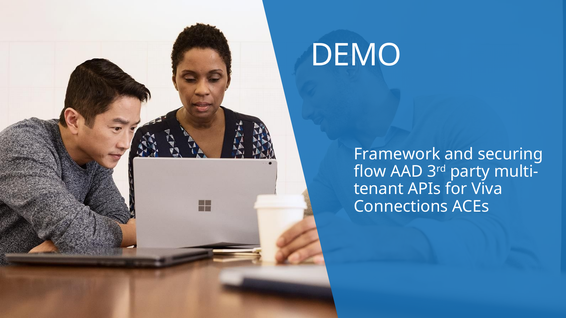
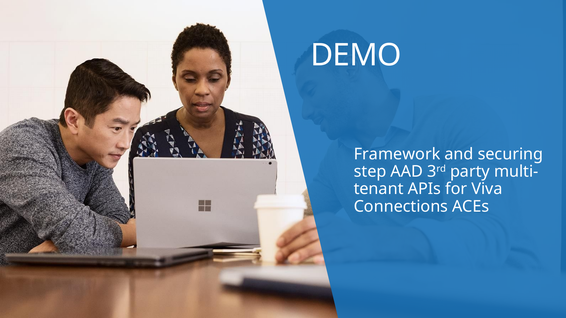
flow: flow -> step
